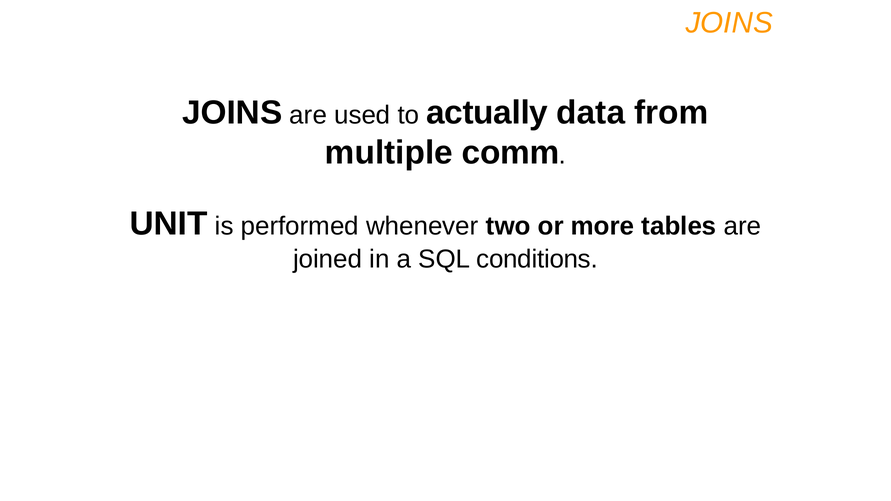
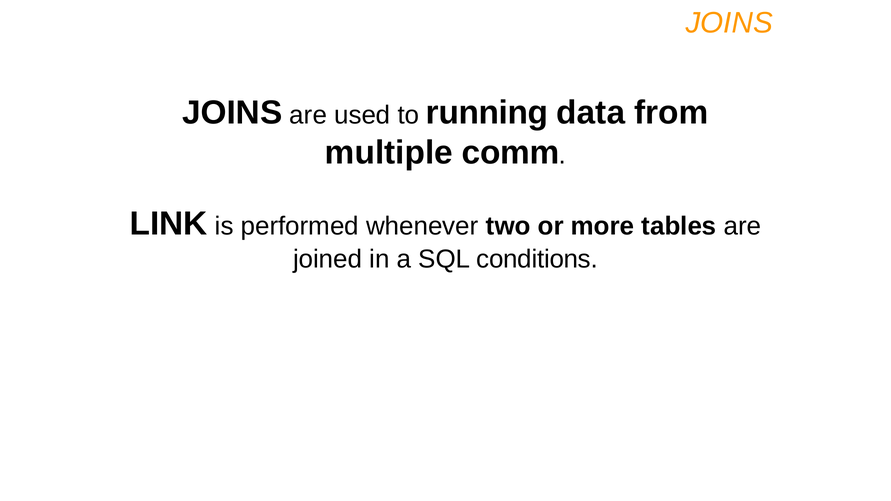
actually: actually -> running
UNIT: UNIT -> LINK
